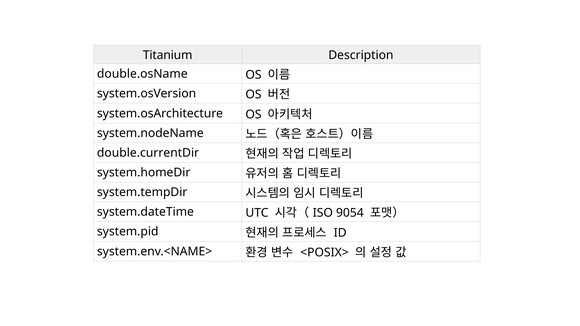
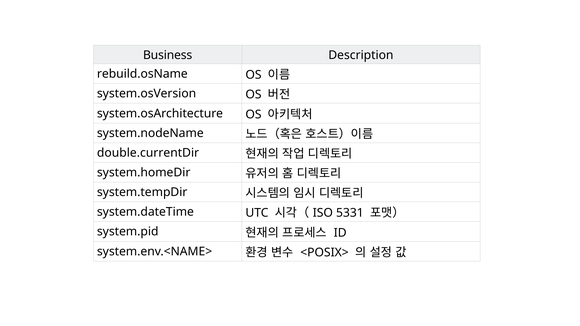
Titanium: Titanium -> Business
double.osName: double.osName -> rebuild.osName
9054: 9054 -> 5331
